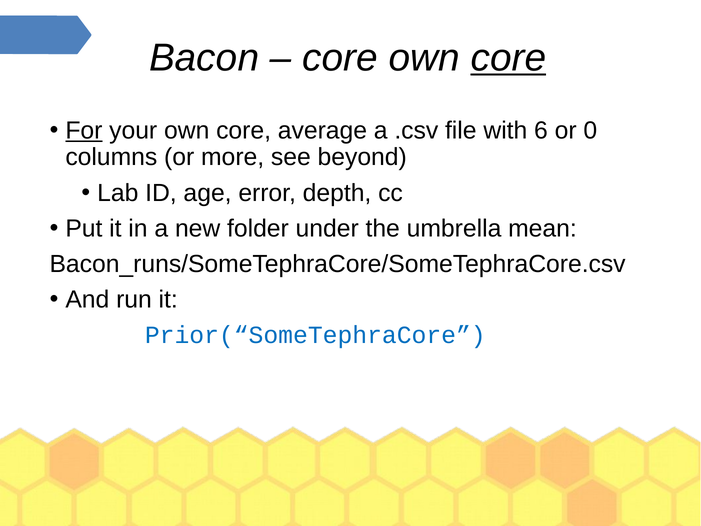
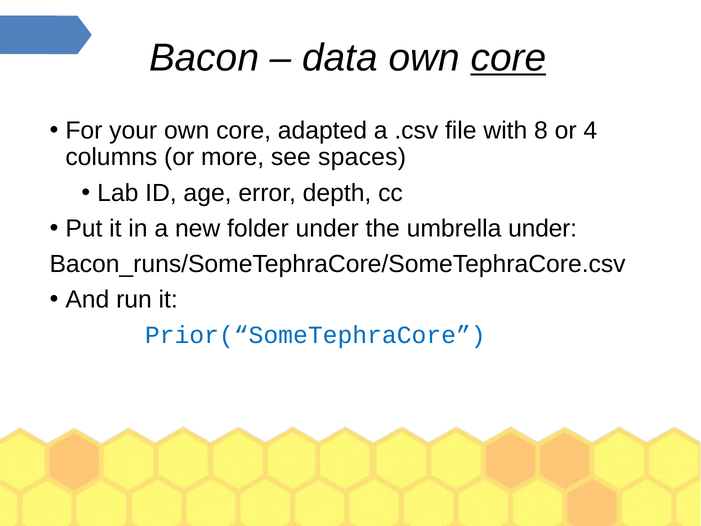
core at (340, 58): core -> data
For underline: present -> none
average: average -> adapted
6: 6 -> 8
0: 0 -> 4
beyond: beyond -> spaces
umbrella mean: mean -> under
